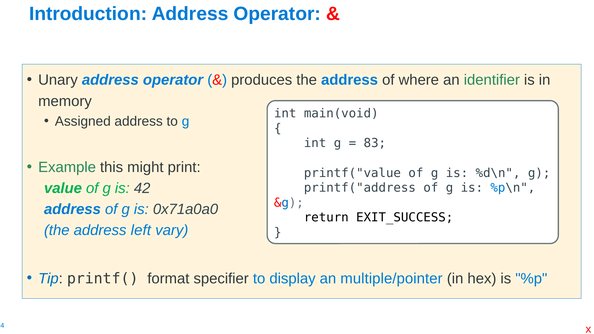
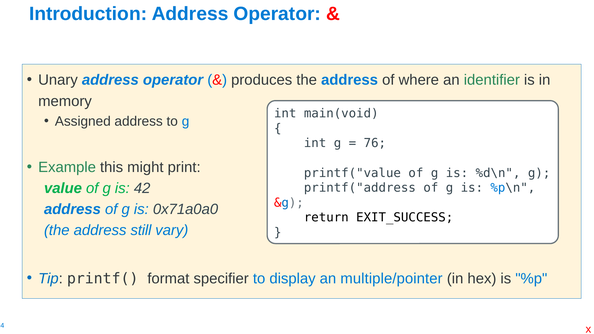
83: 83 -> 76
left: left -> still
